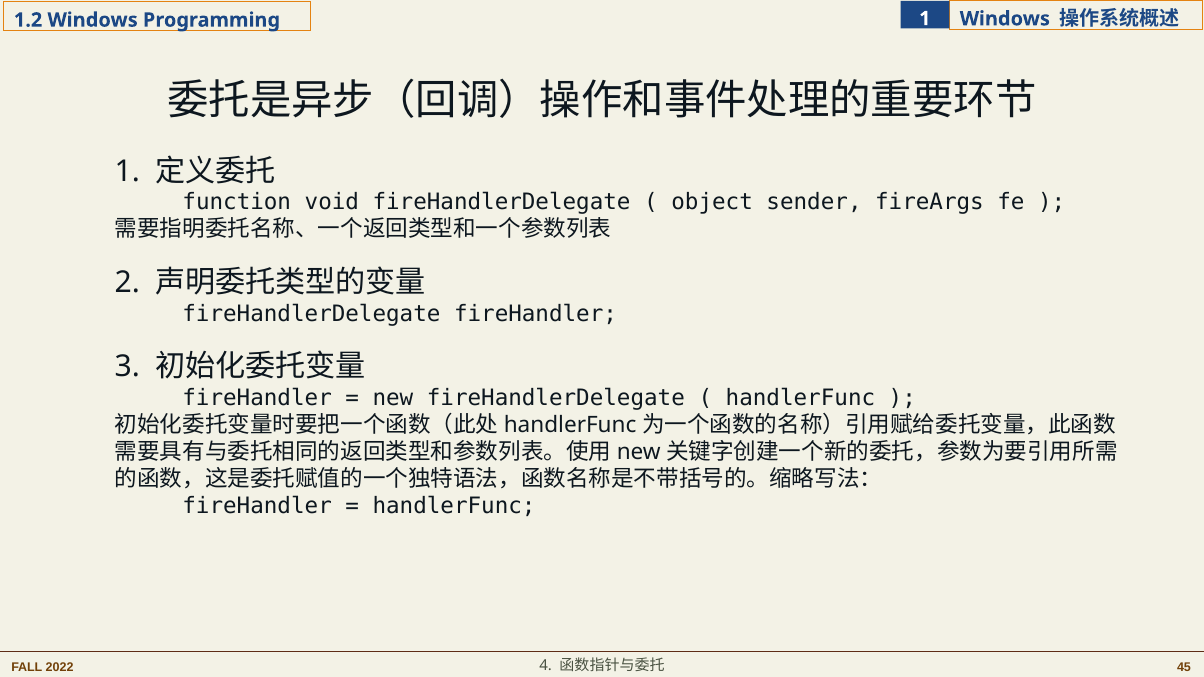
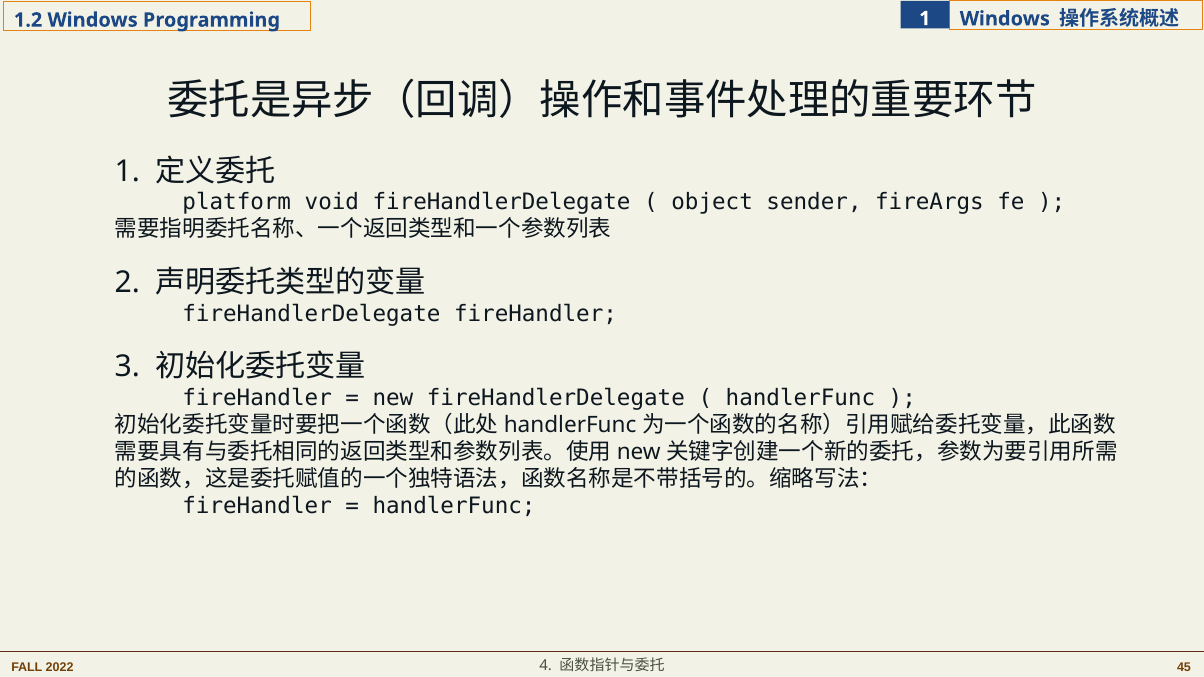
function: function -> platform
